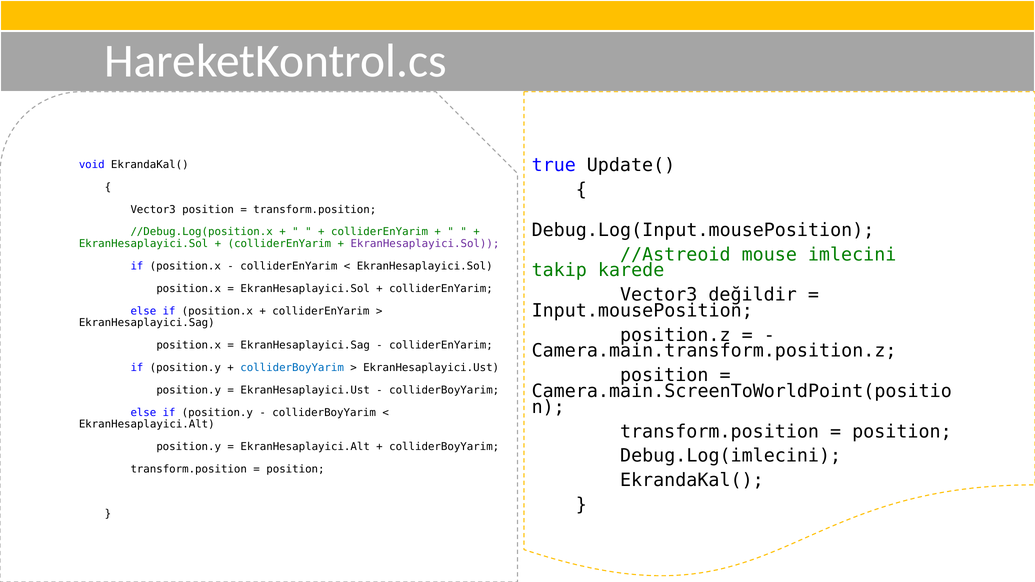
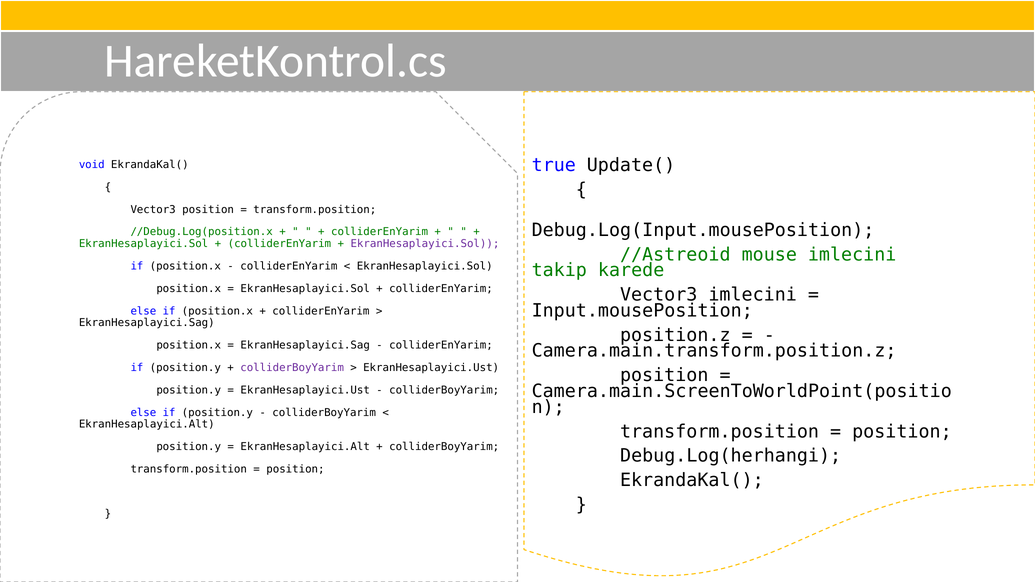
Vector3 değildir: değildir -> imlecini
colliderBoyYarim at (292, 368) colour: blue -> purple
Debug.Log(imlecini: Debug.Log(imlecini -> Debug.Log(herhangi
